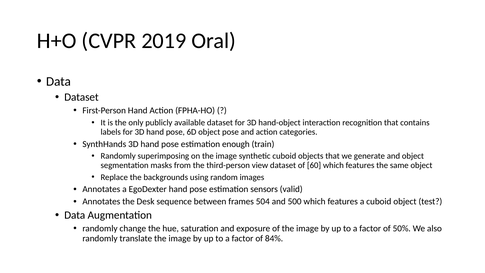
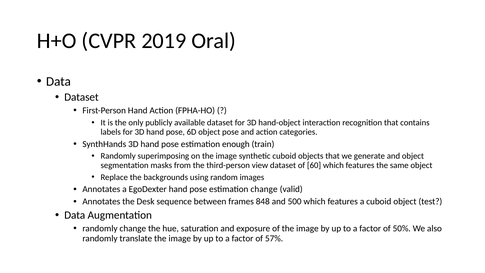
estimation sensors: sensors -> change
504: 504 -> 848
84%: 84% -> 57%
